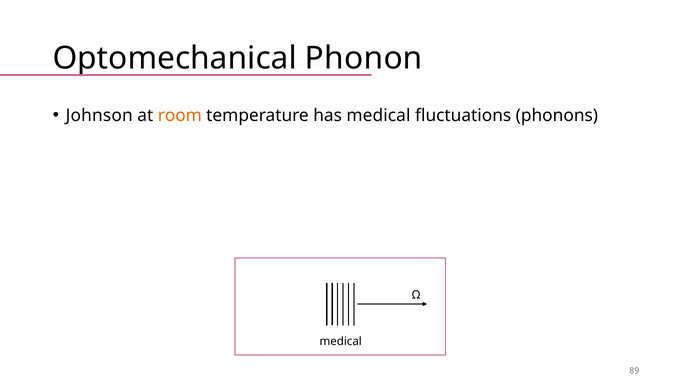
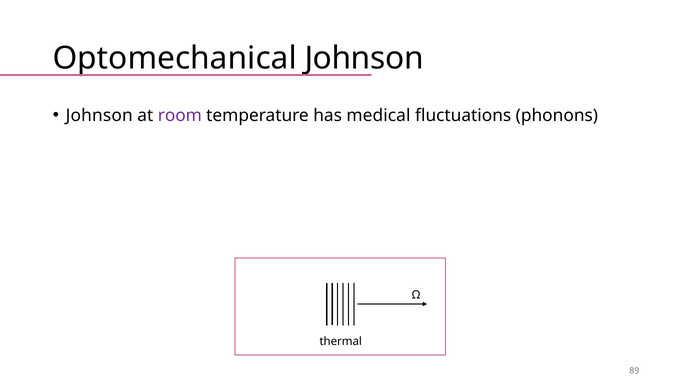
Phonon at (364, 58): Phonon -> Johnson
room colour: orange -> purple
medical at (341, 341): medical -> thermal
